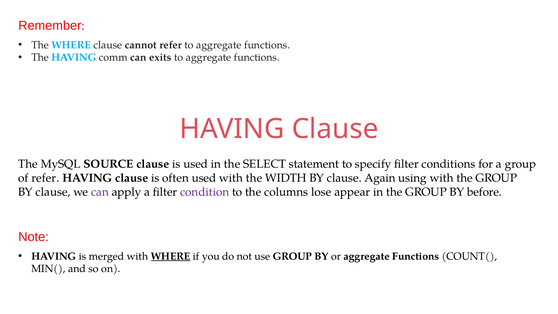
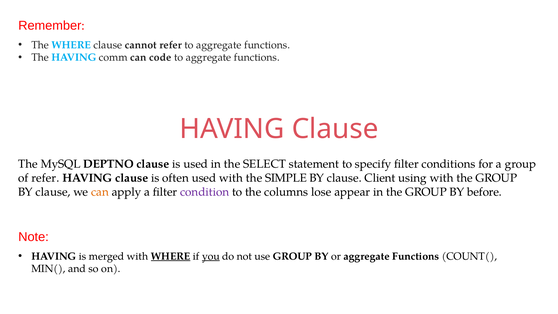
exits: exits -> code
SOURCE: SOURCE -> DEPTNO
WIDTH: WIDTH -> SIMPLE
Again: Again -> Client
can at (100, 192) colour: purple -> orange
you underline: none -> present
